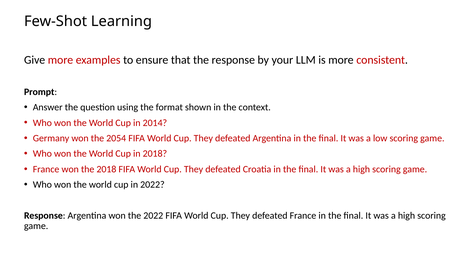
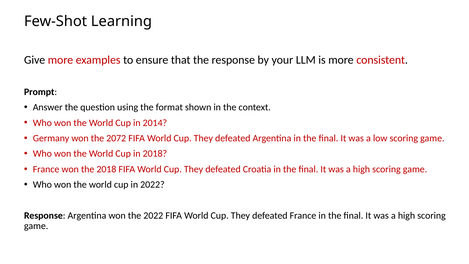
2054: 2054 -> 2072
